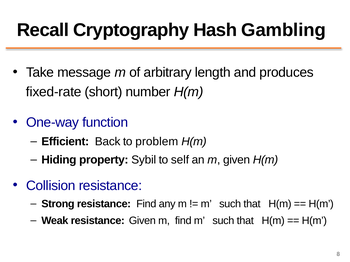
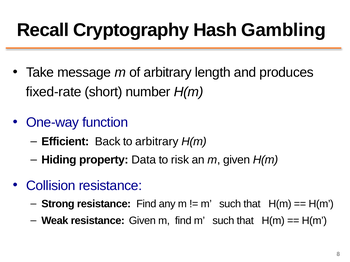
to problem: problem -> arbitrary
Sybil: Sybil -> Data
self: self -> risk
